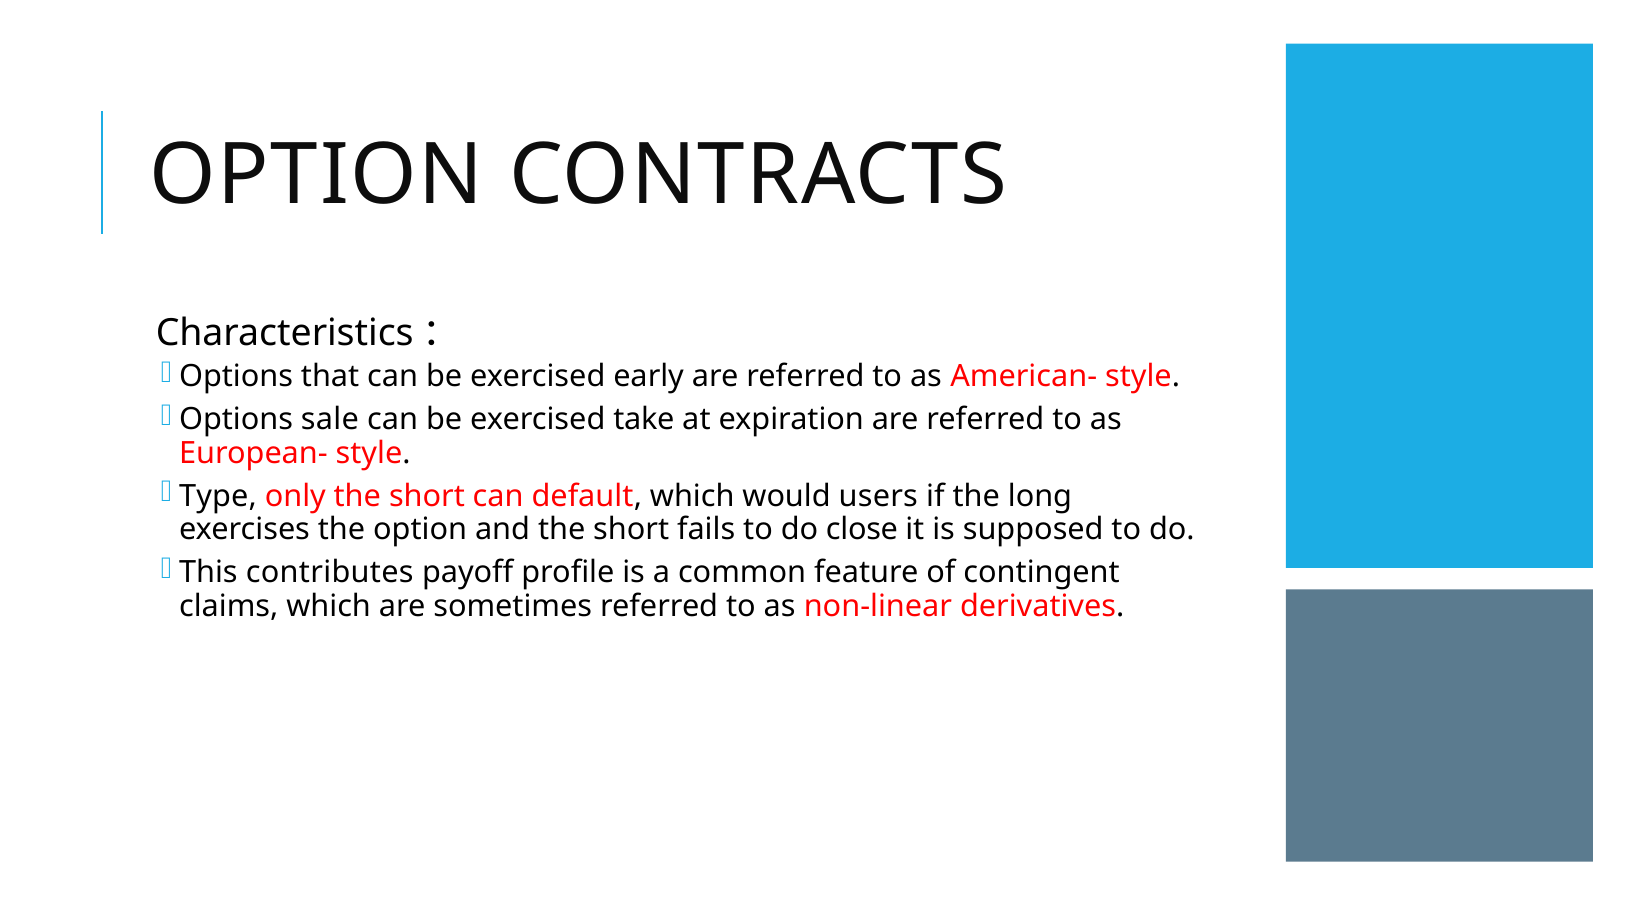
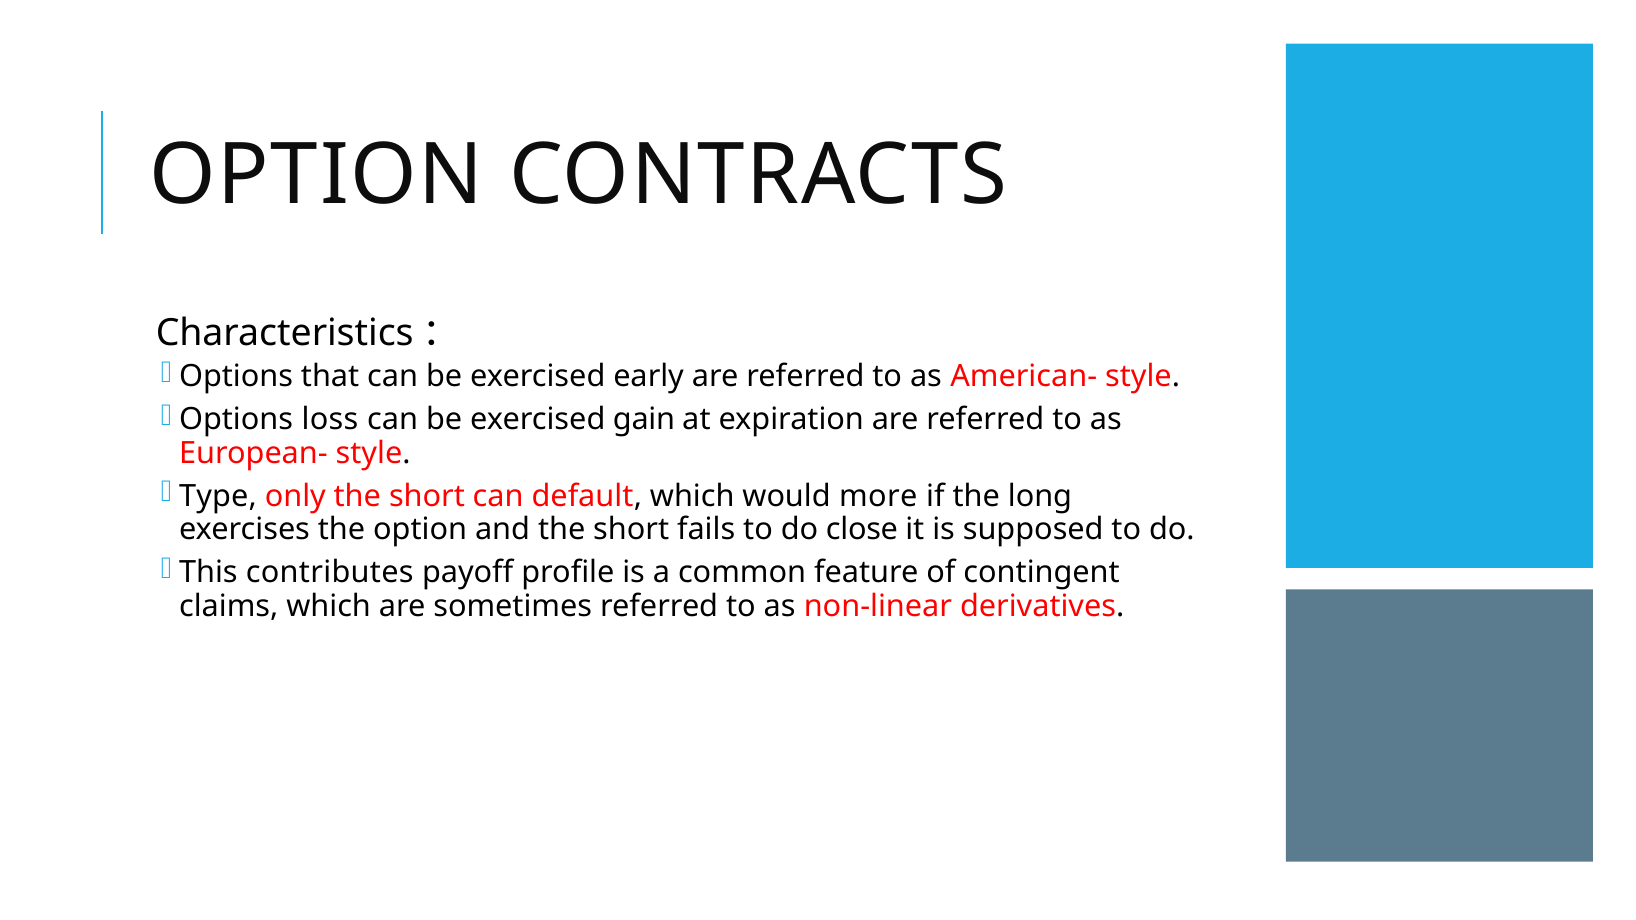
sale: sale -> loss
take: take -> gain
users: users -> more
